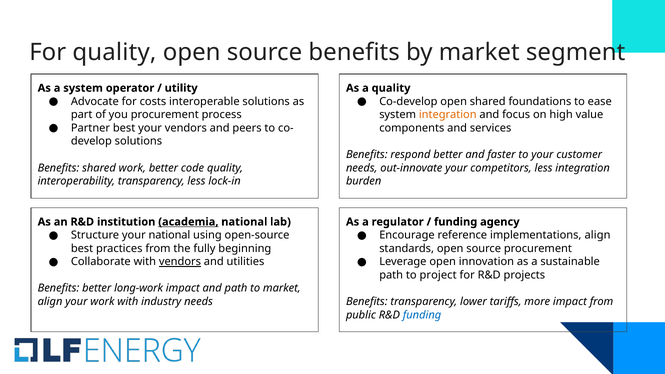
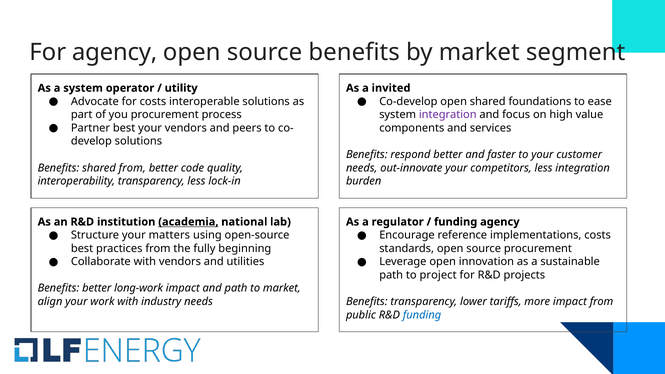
For quality: quality -> agency
a quality: quality -> invited
integration at (448, 115) colour: orange -> purple
shared work: work -> from
your national: national -> matters
implementations align: align -> costs
vendors at (180, 262) underline: present -> none
